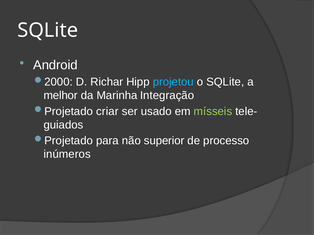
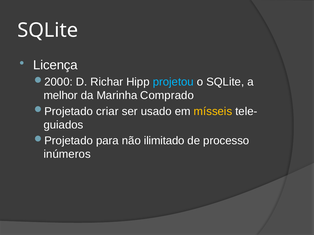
Android: Android -> Licença
Integração: Integração -> Comprado
mísseis colour: light green -> yellow
superior: superior -> ilimitado
